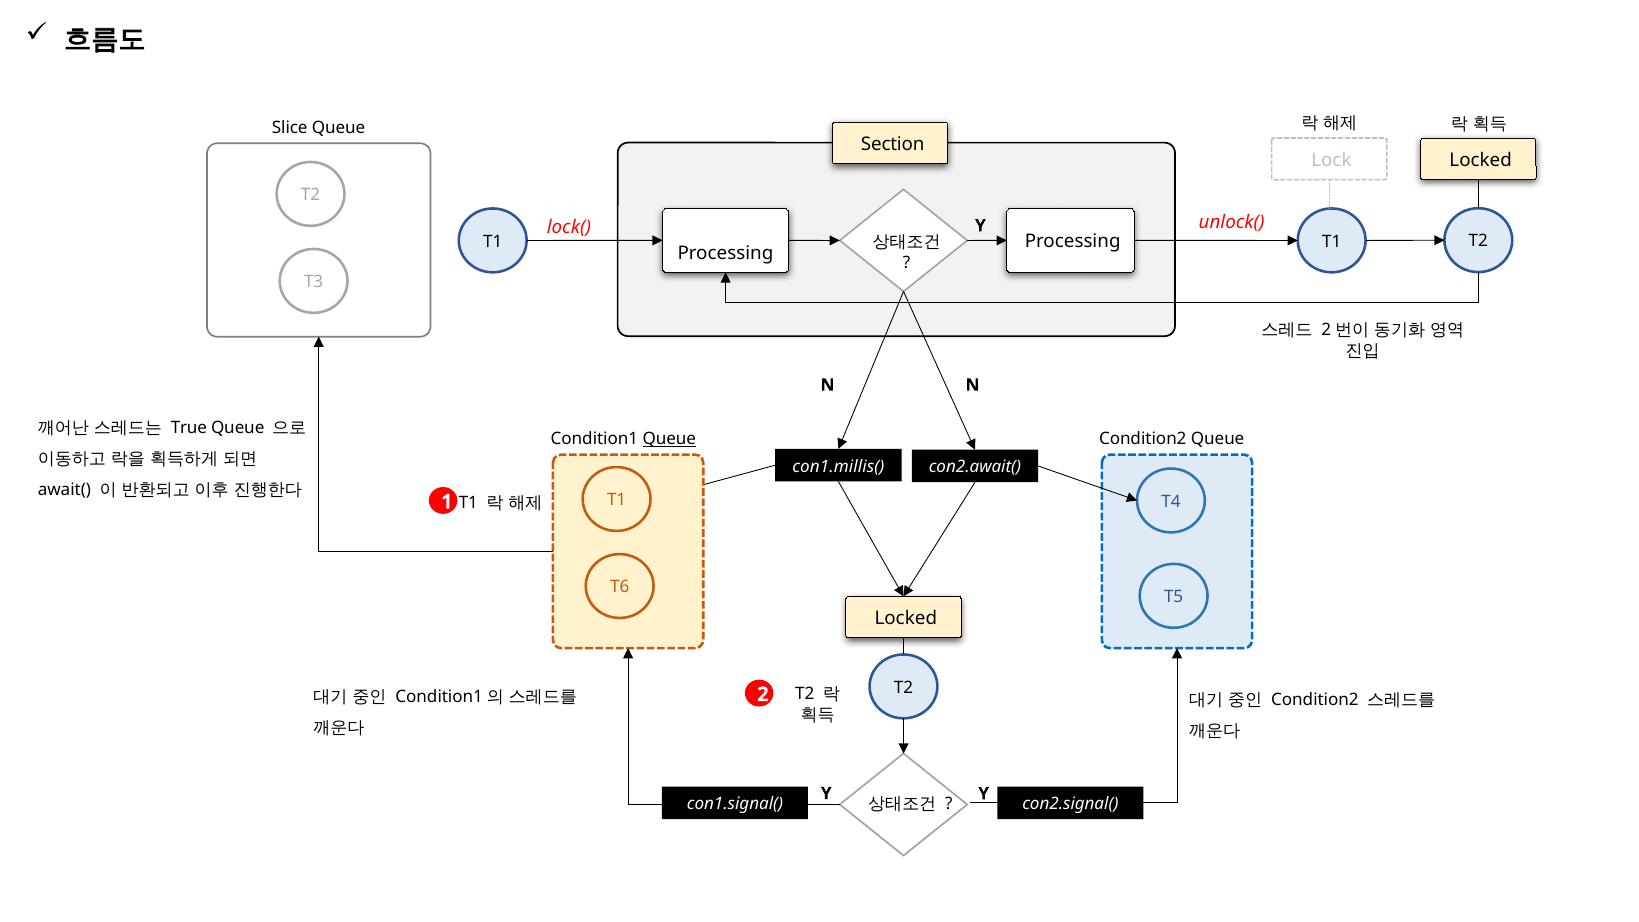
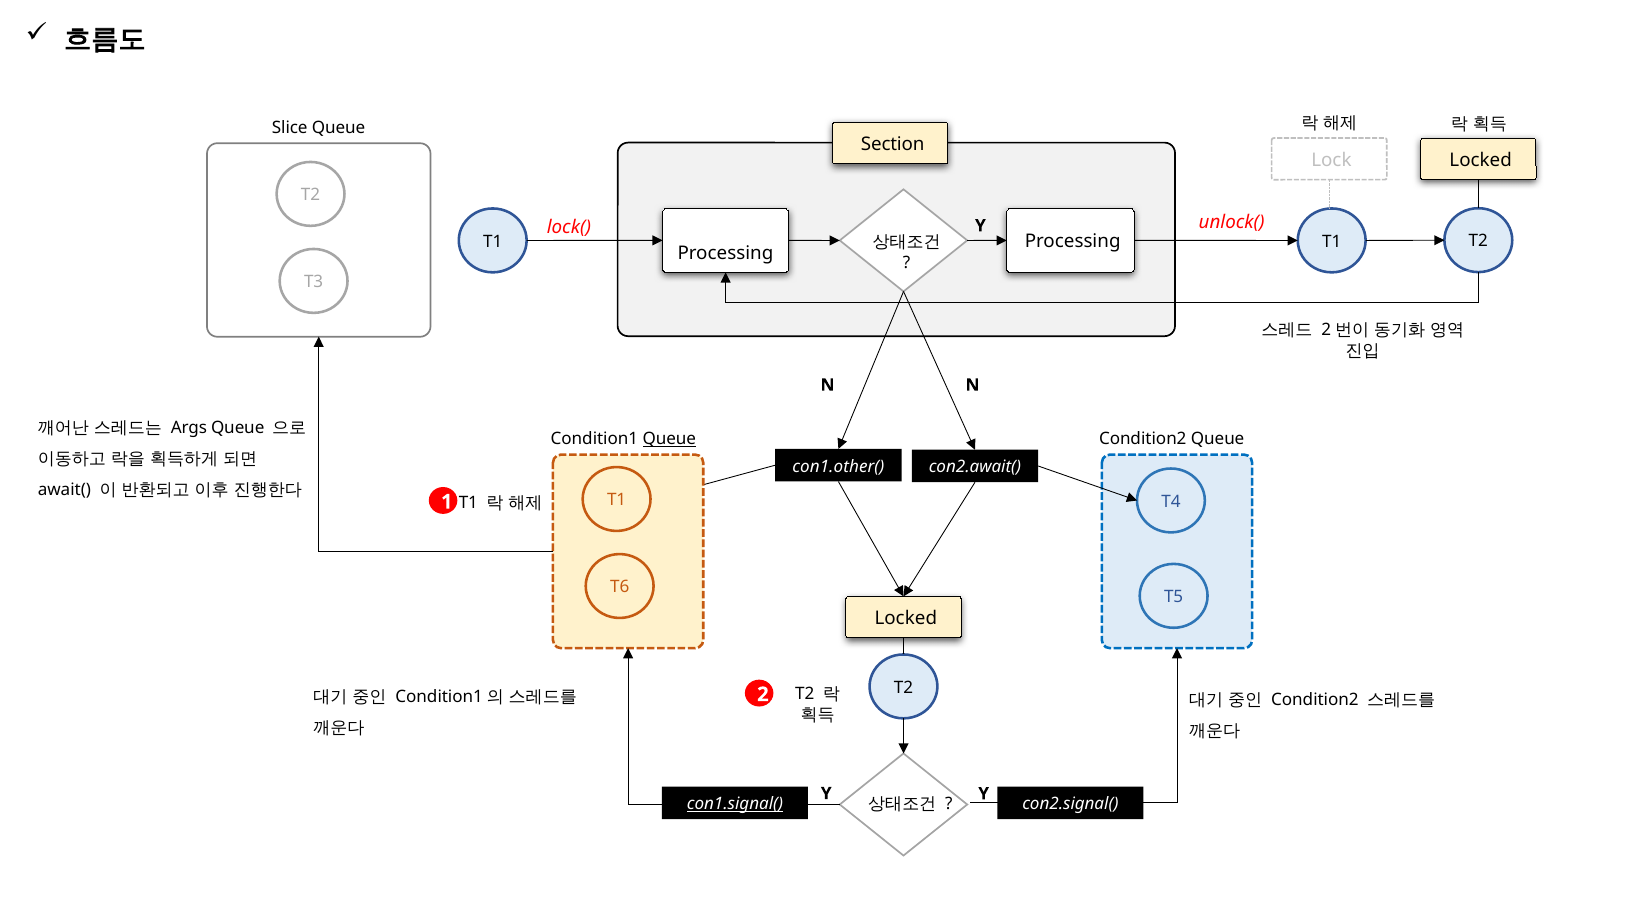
True: True -> Args
con1.millis(: con1.millis( -> con1.other(
con1.signal( underline: none -> present
